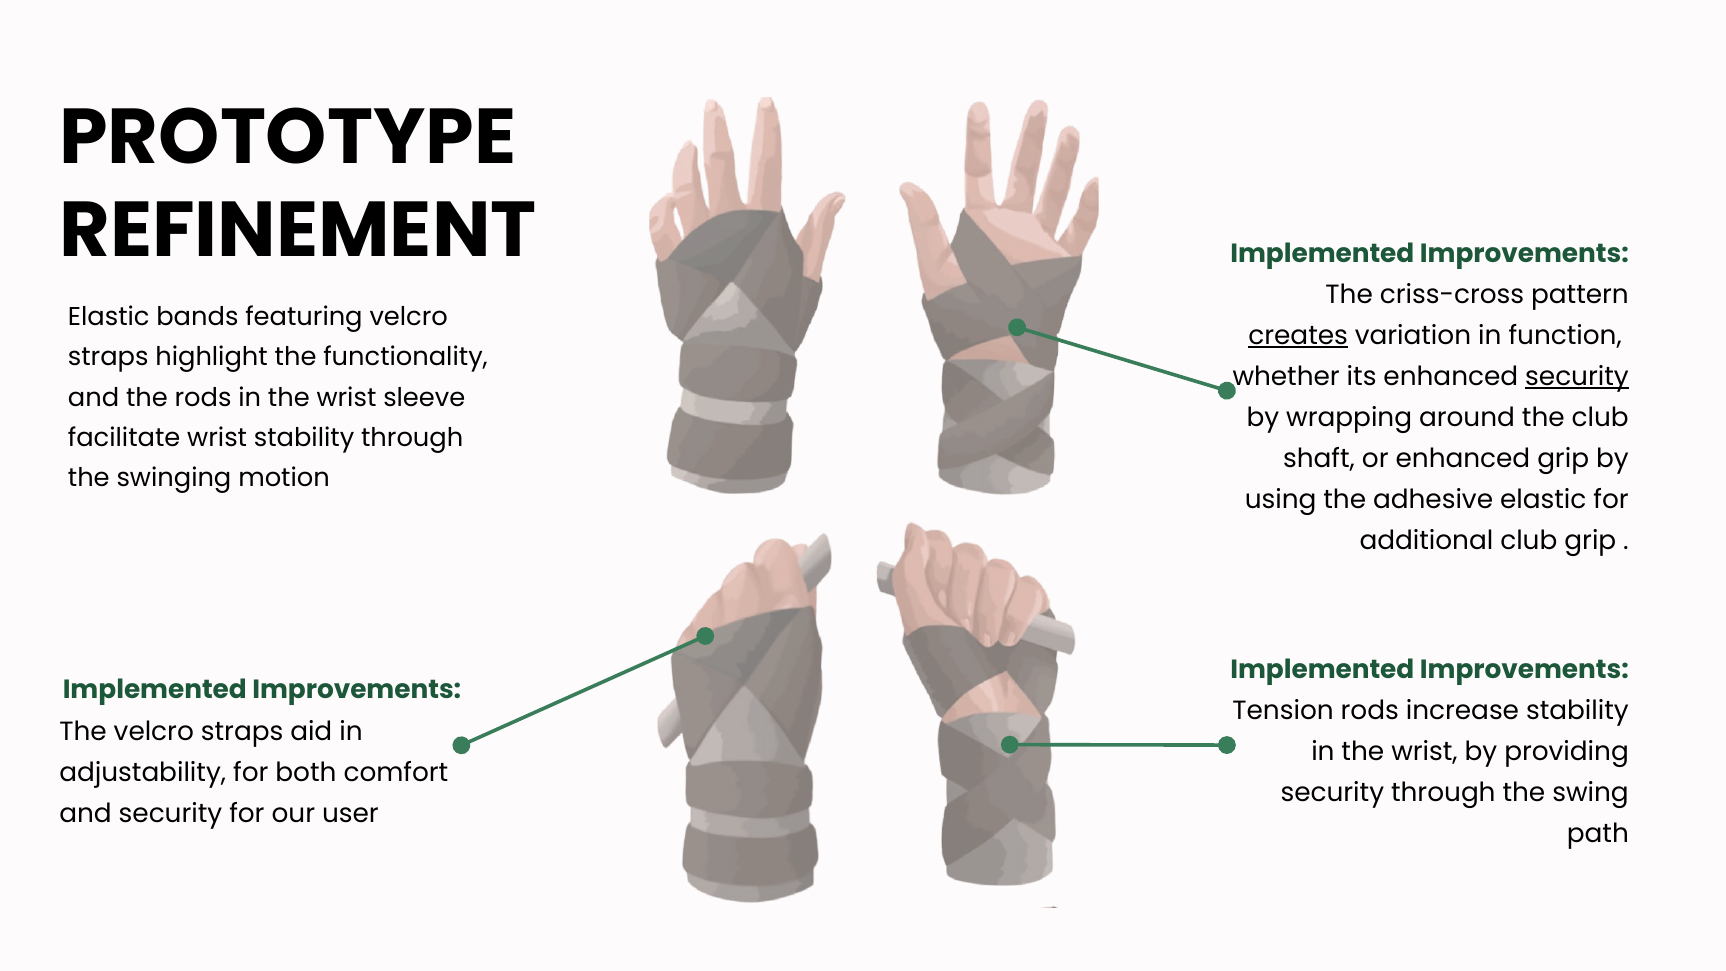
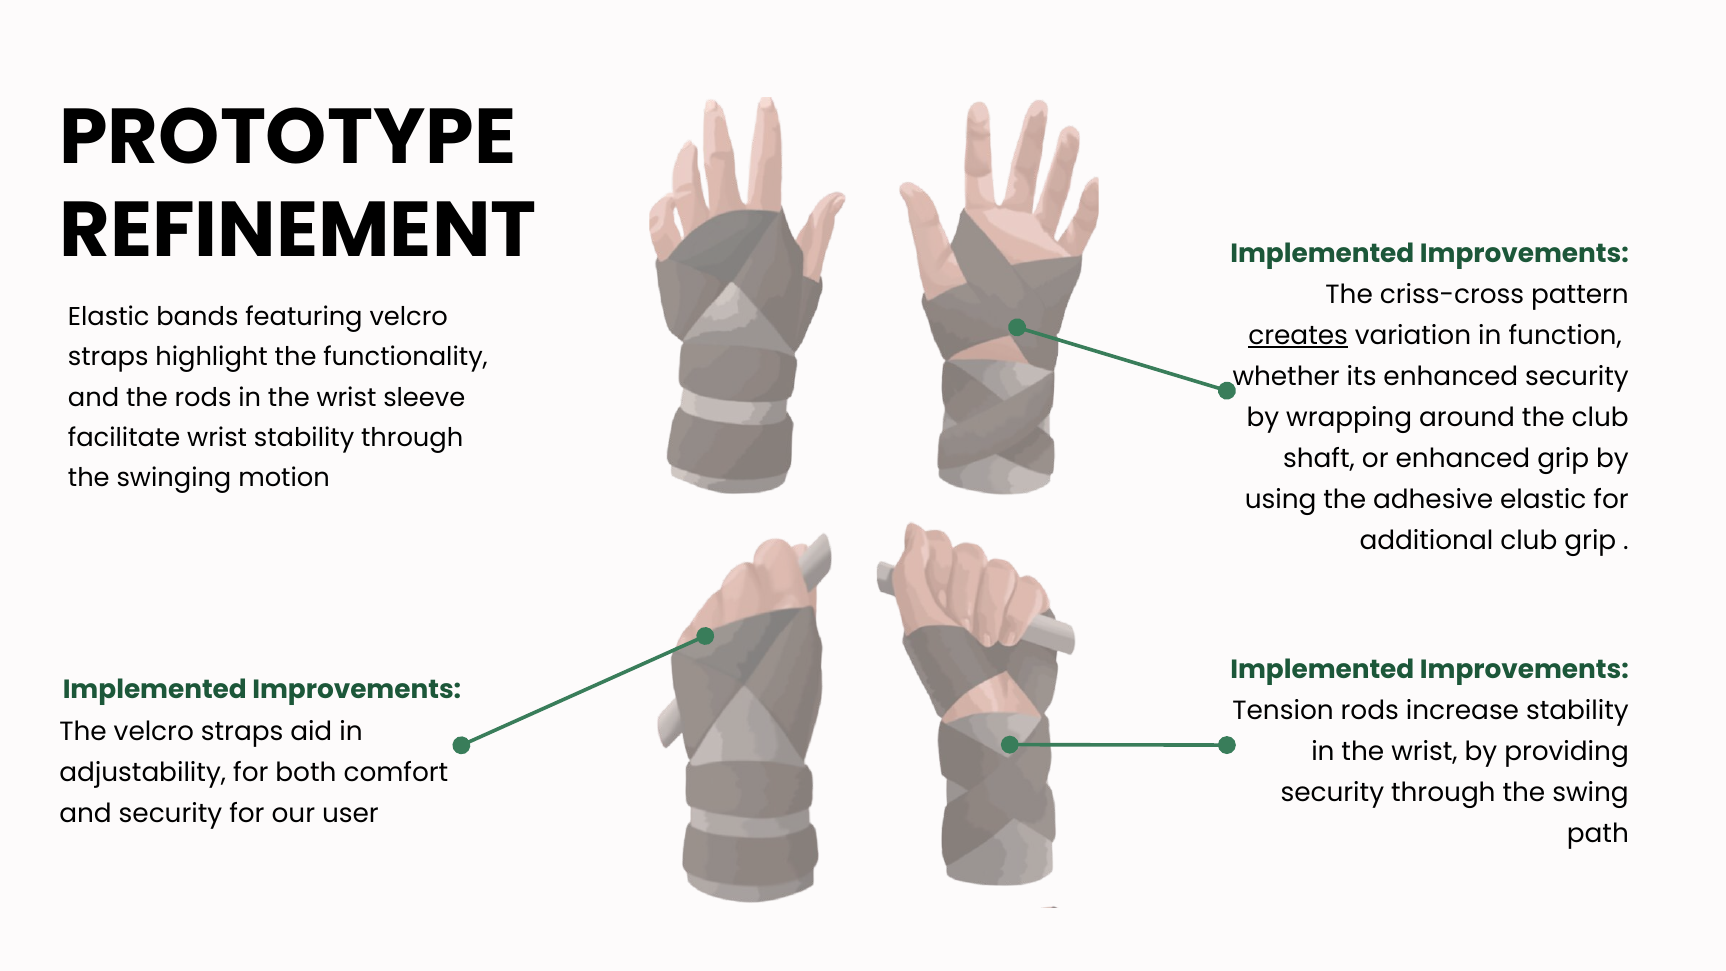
security at (1577, 377) underline: present -> none
